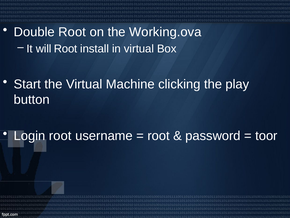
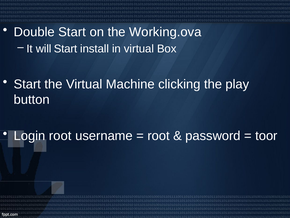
Double Root: Root -> Start
will Root: Root -> Start
